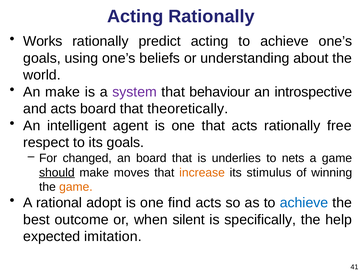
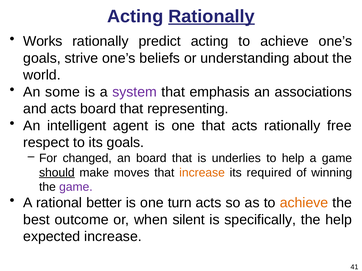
Rationally at (212, 16) underline: none -> present
using: using -> strive
An make: make -> some
behaviour: behaviour -> emphasis
introspective: introspective -> associations
theoretically: theoretically -> representing
to nets: nets -> help
stimulus: stimulus -> required
game at (76, 187) colour: orange -> purple
adopt: adopt -> better
find: find -> turn
achieve at (304, 203) colour: blue -> orange
expected imitation: imitation -> increase
